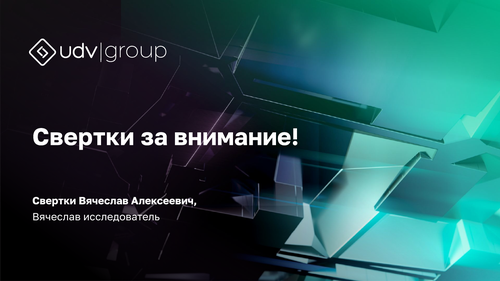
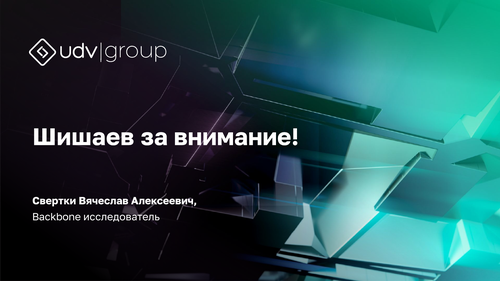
Свертки at (83, 137): Свертки -> Шишаев
Вячеслав at (56, 217): Вячеслав -> Backbone
